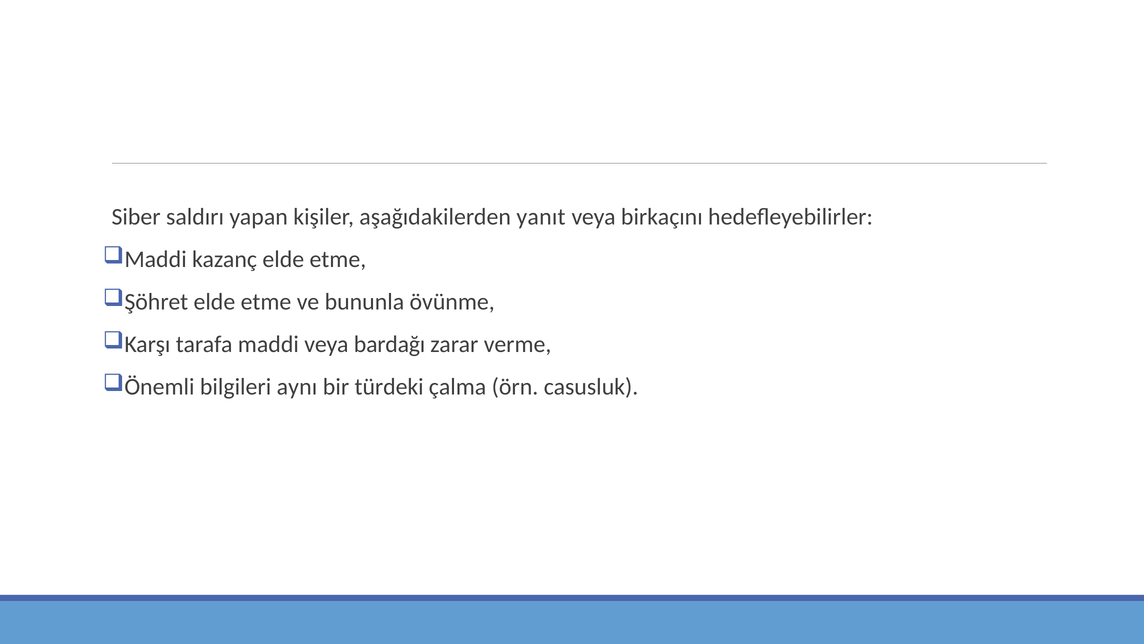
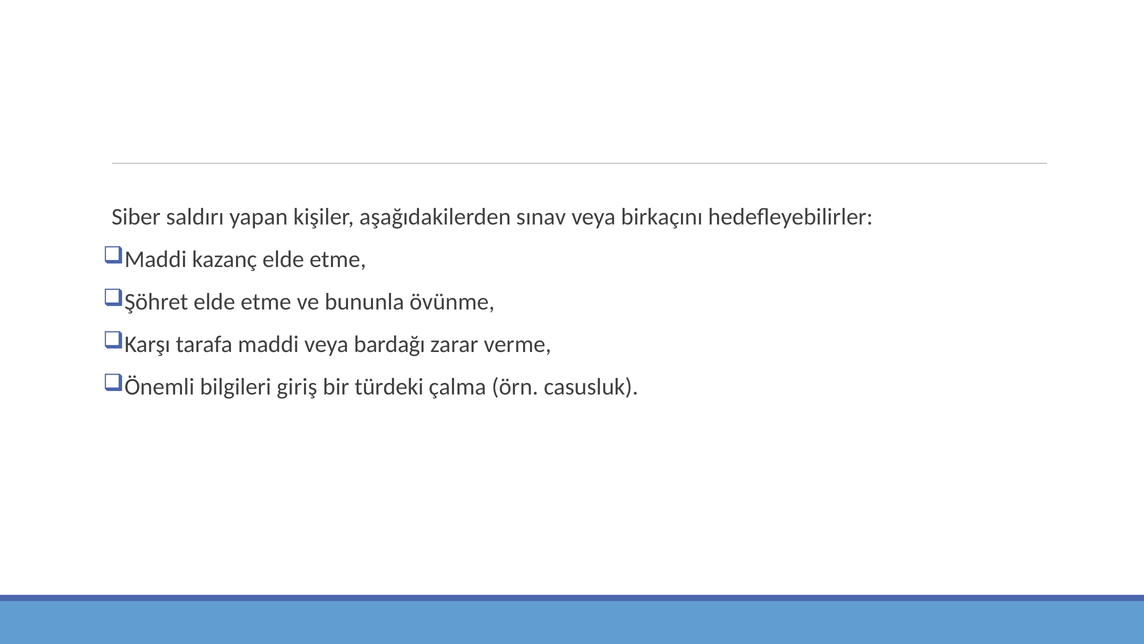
yanıt: yanıt -> sınav
aynı: aynı -> giriş
